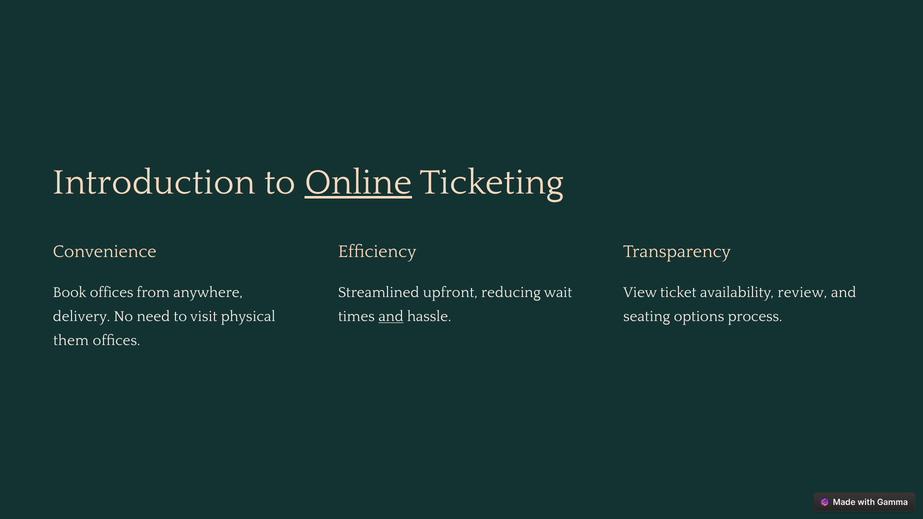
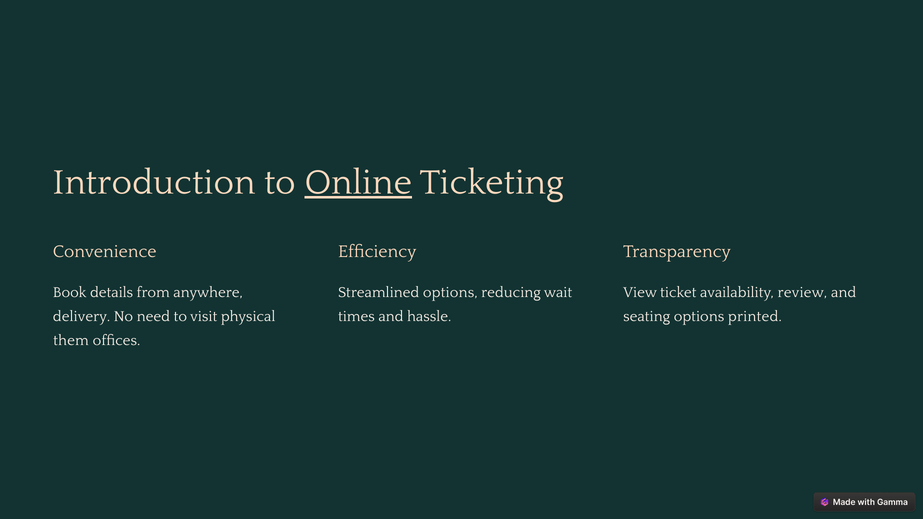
Book offices: offices -> details
Streamlined upfront: upfront -> options
and at (391, 316) underline: present -> none
process: process -> printed
